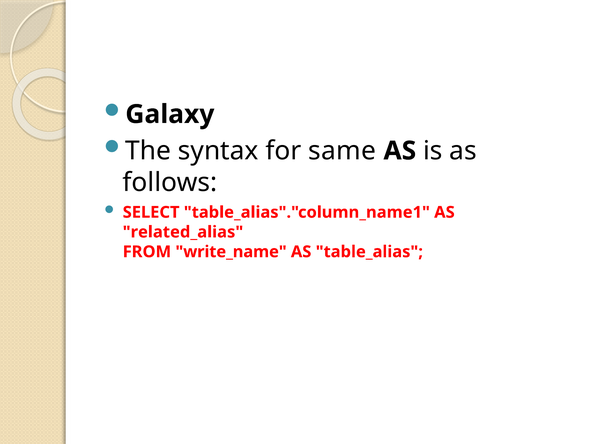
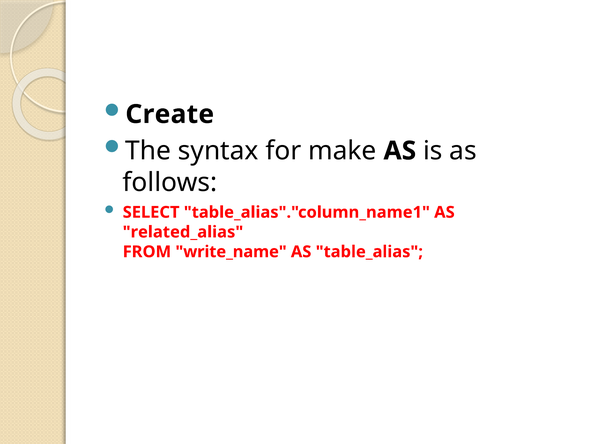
Galaxy: Galaxy -> Create
same: same -> make
